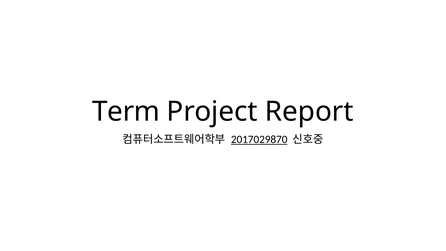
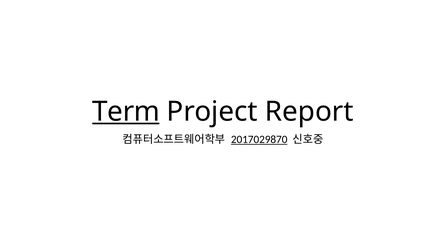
Term underline: none -> present
